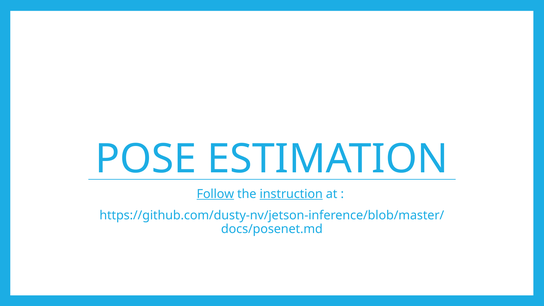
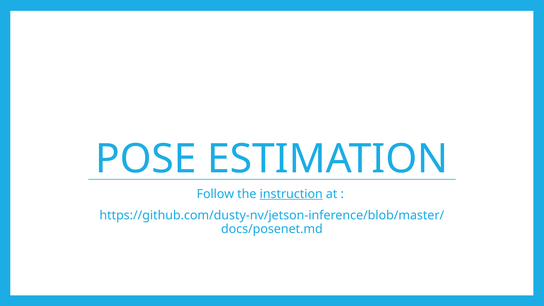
Follow underline: present -> none
